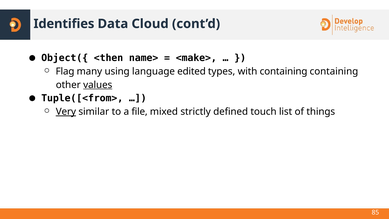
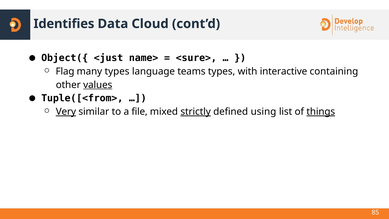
<then: <then -> <just
<make>: <make> -> <sure>
many using: using -> types
edited: edited -> teams
with containing: containing -> interactive
strictly underline: none -> present
touch: touch -> using
things underline: none -> present
